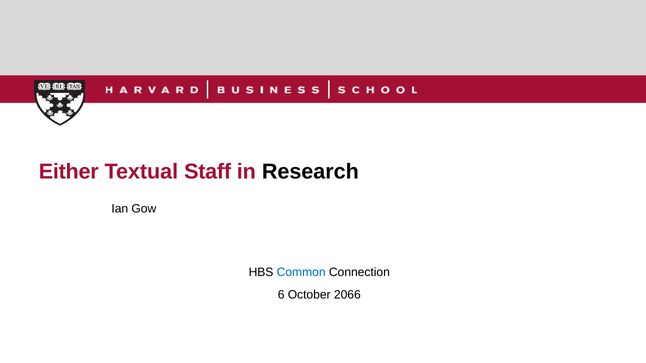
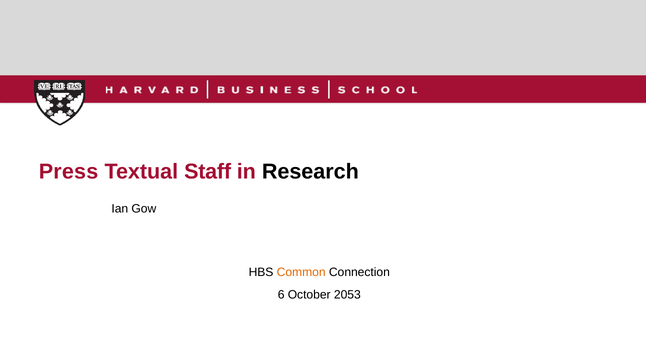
Either: Either -> Press
Common colour: blue -> orange
2066: 2066 -> 2053
